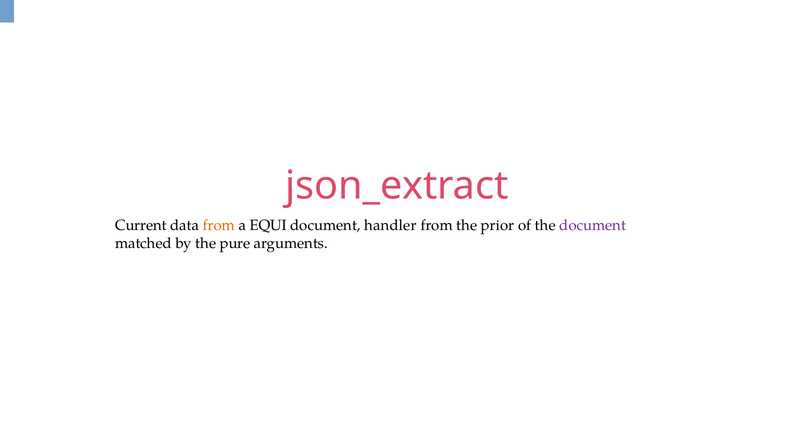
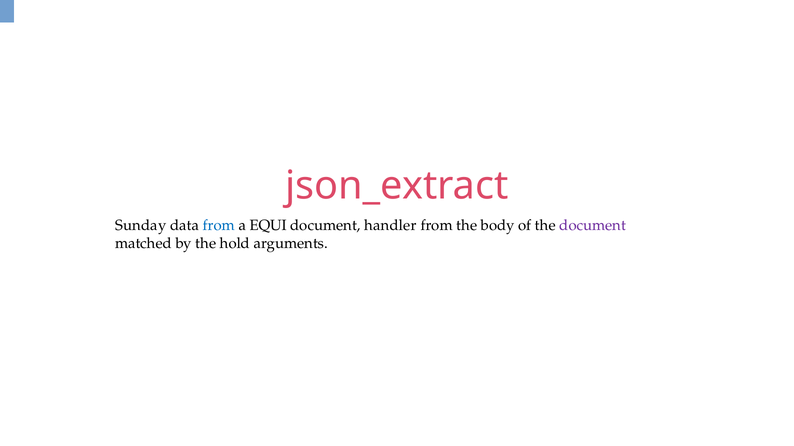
Current: Current -> Sunday
from at (219, 226) colour: orange -> blue
prior: prior -> body
pure: pure -> hold
